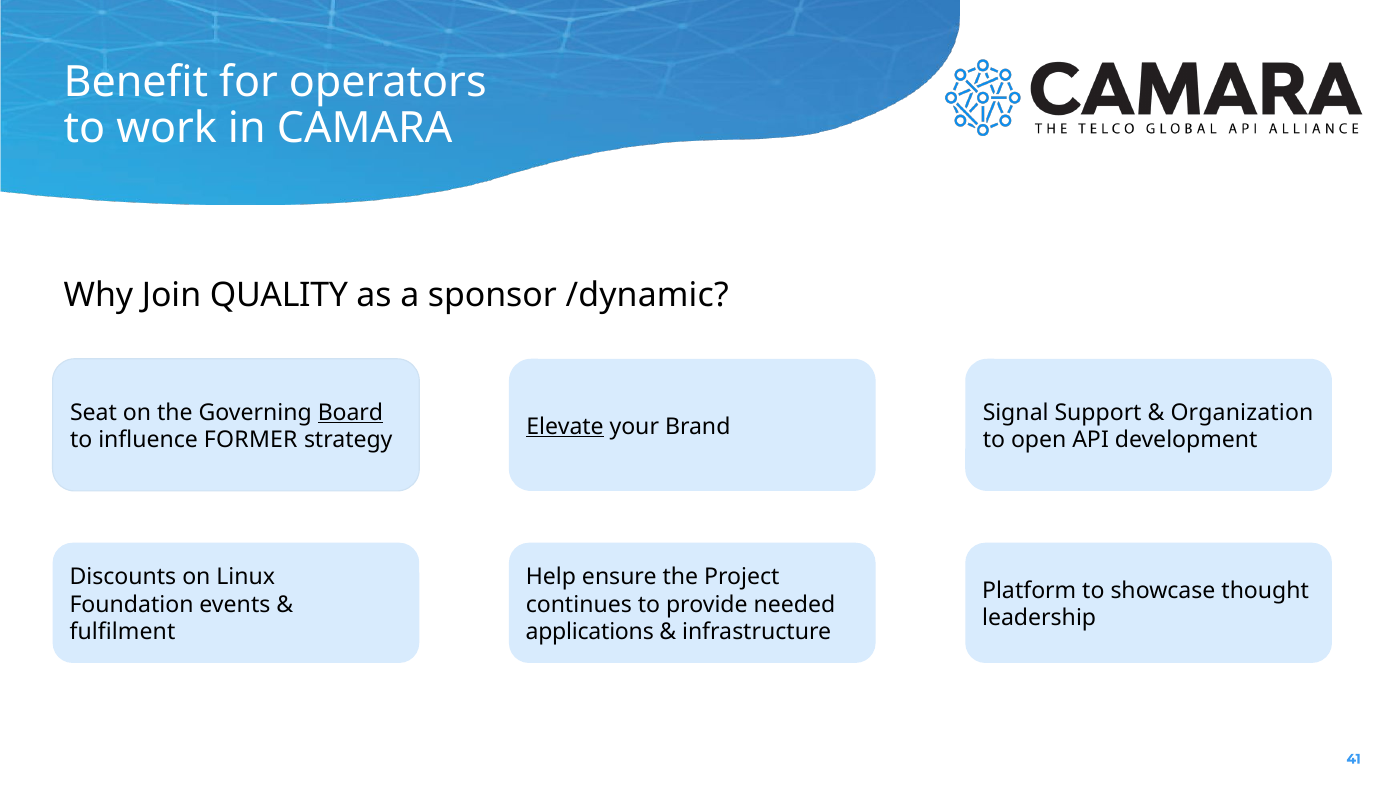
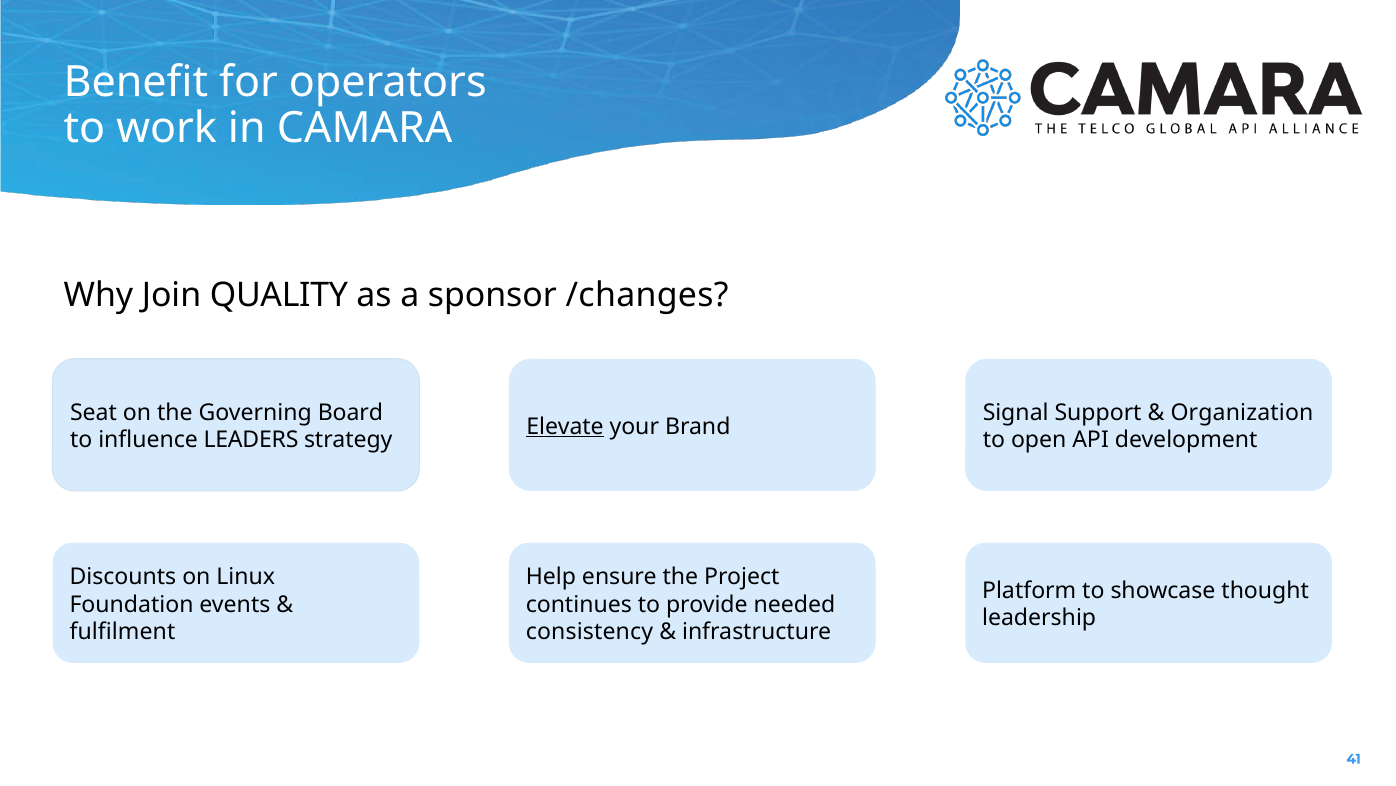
/dynamic: /dynamic -> /changes
Board underline: present -> none
FORMER: FORMER -> LEADERS
applications: applications -> consistency
